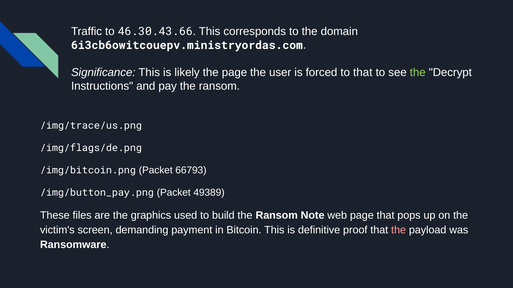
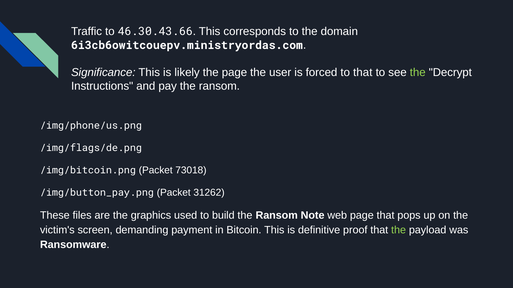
/img/trace/us.png: /img/trace/us.png -> /img/phone/us.png
66793: 66793 -> 73018
49389: 49389 -> 31262
the at (399, 230) colour: pink -> light green
